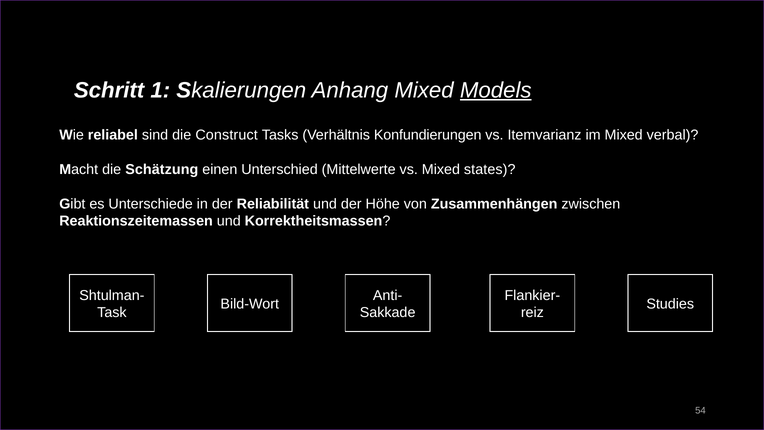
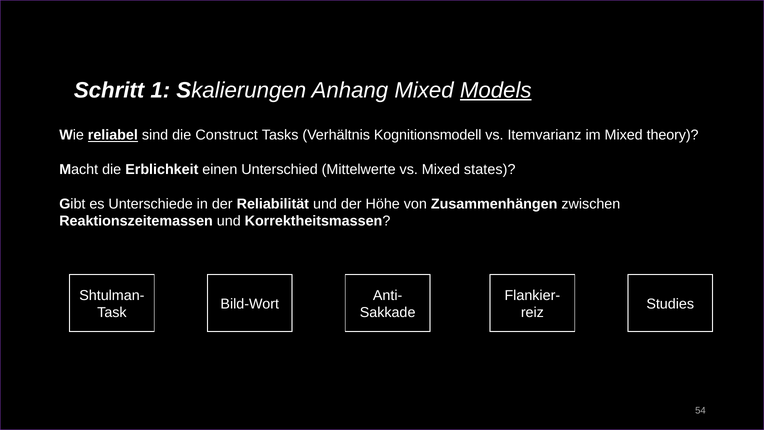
reliabel underline: none -> present
Konfundierungen: Konfundierungen -> Kognitionsmodell
verbal: verbal -> theory
Schätzung: Schätzung -> Erblichkeit
